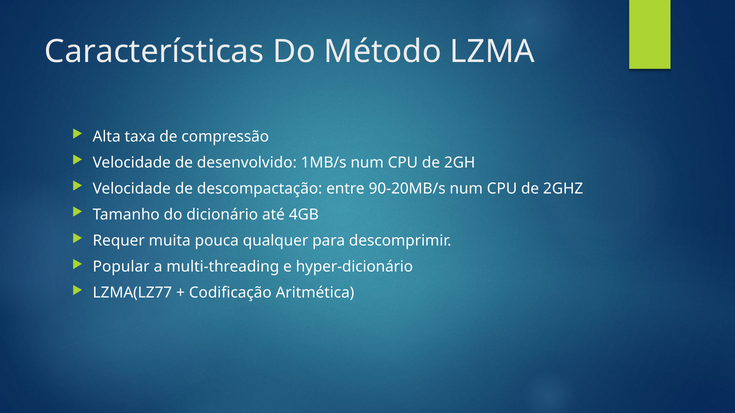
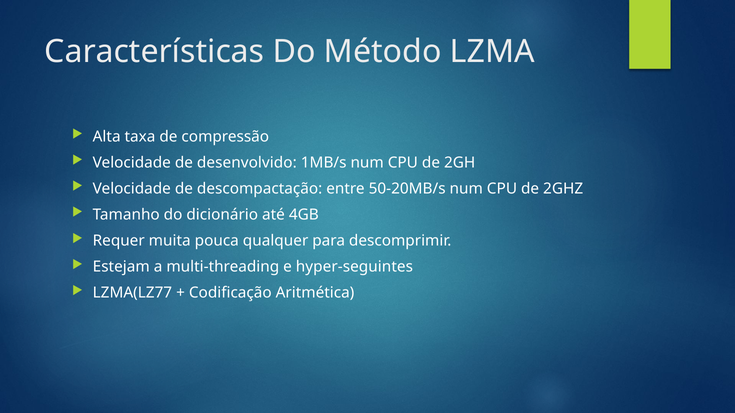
90-20MB/s: 90-20MB/s -> 50-20MB/s
Popular: Popular -> Estejam
hyper-dicionário: hyper-dicionário -> hyper-seguintes
